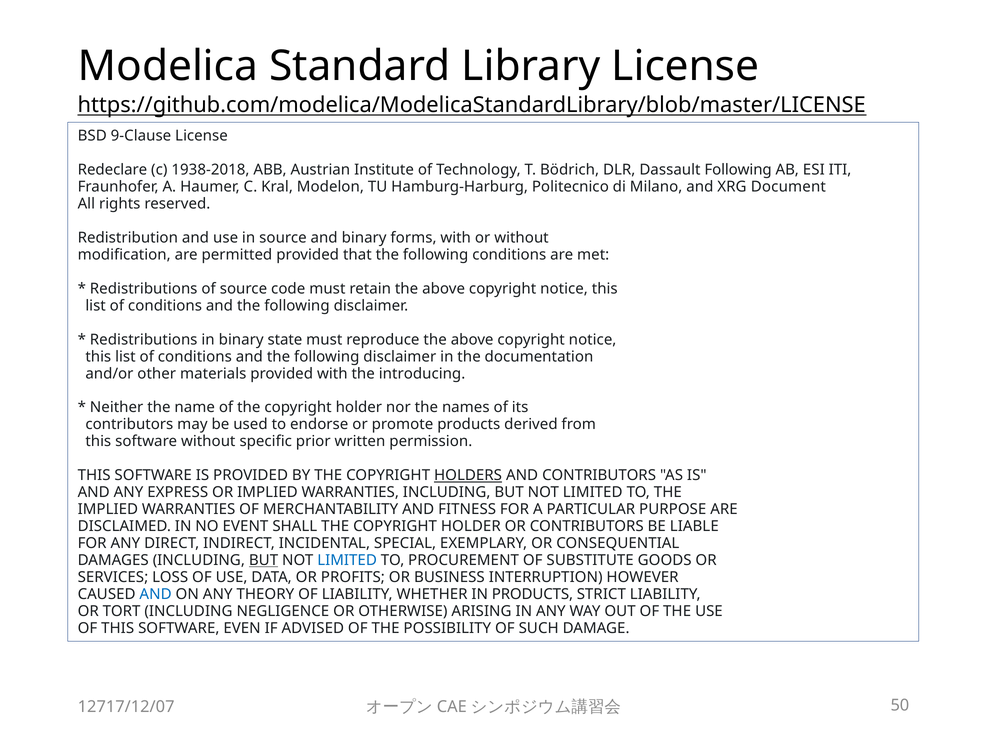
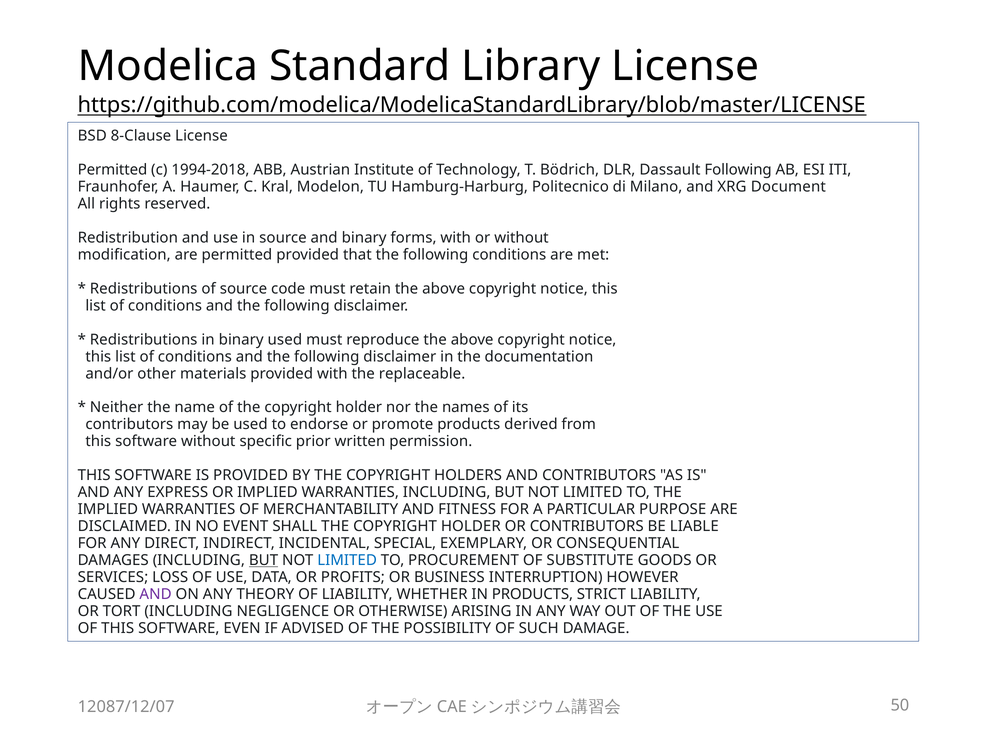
9-Clause: 9-Clause -> 8-Clause
Redeclare at (112, 170): Redeclare -> Permitted
1938-2018: 1938-2018 -> 1994-2018
binary state: state -> used
introducing: introducing -> replaceable
HOLDERS underline: present -> none
AND at (156, 594) colour: blue -> purple
12717/12/07: 12717/12/07 -> 12087/12/07
